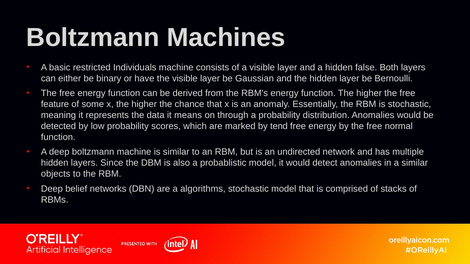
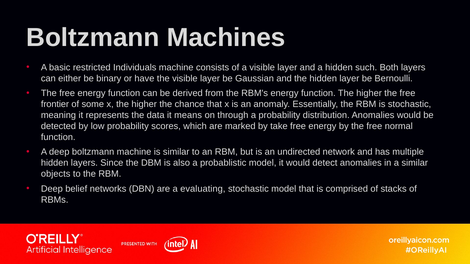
false: false -> such
feature: feature -> frontier
tend: tend -> take
algorithms: algorithms -> evaluating
